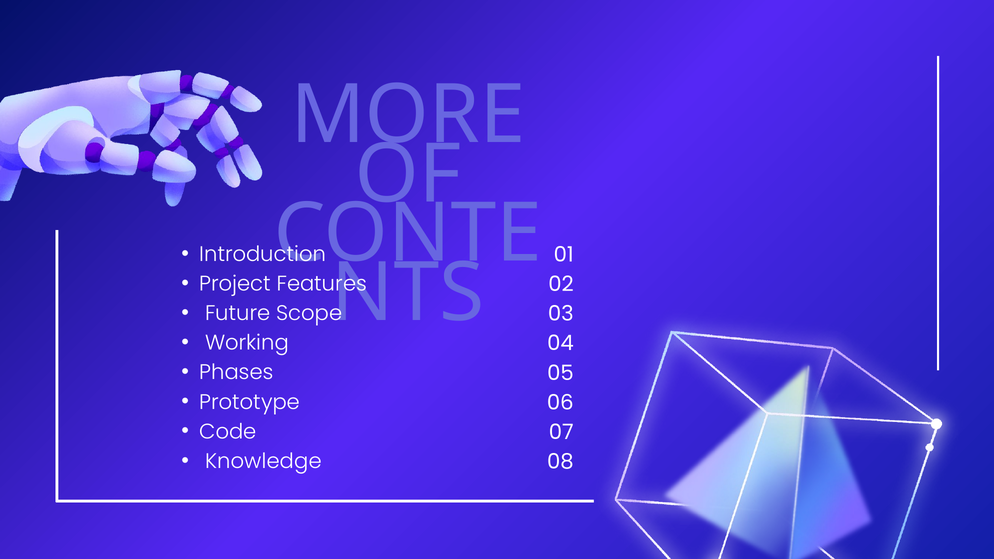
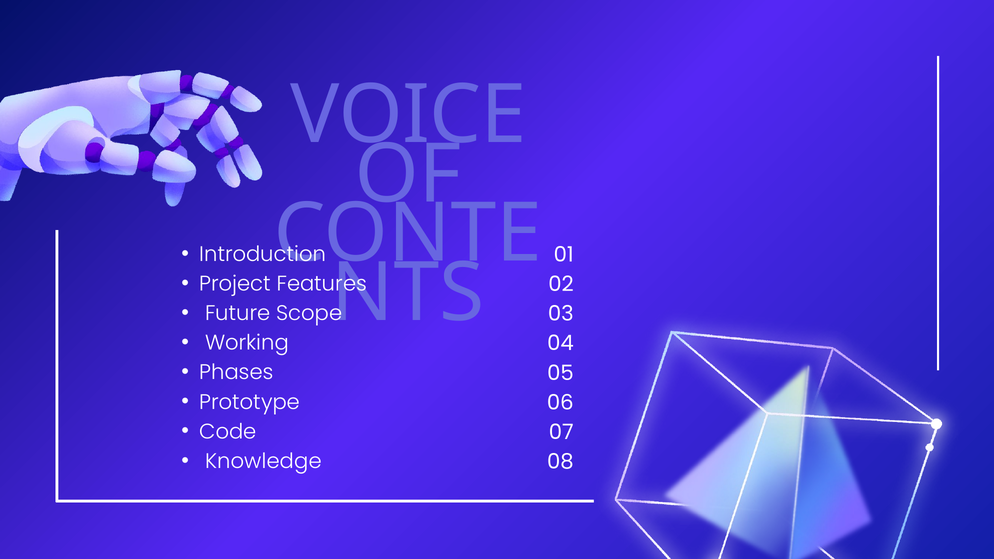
MORE: MORE -> VOICE
